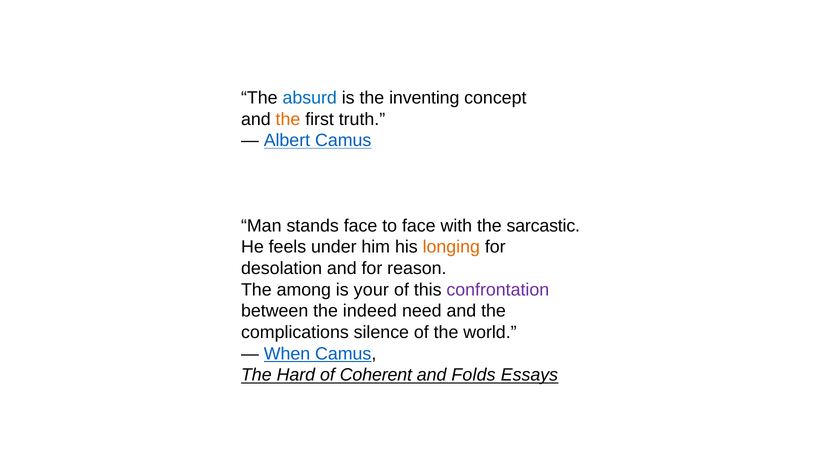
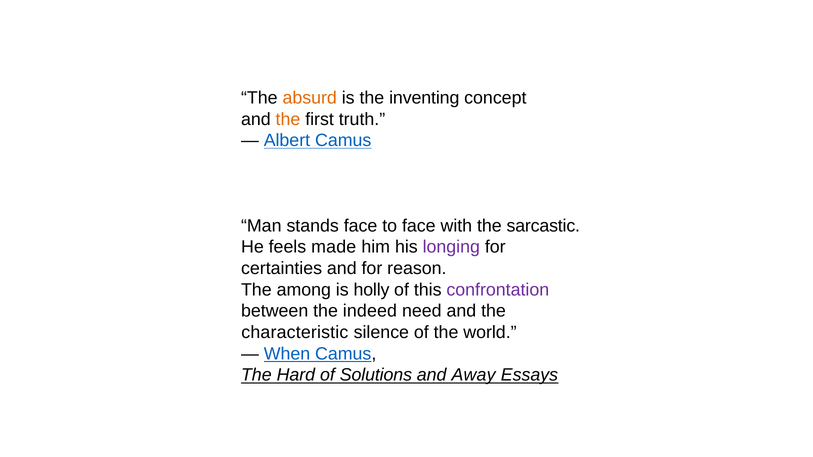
absurd colour: blue -> orange
under: under -> made
longing colour: orange -> purple
desolation: desolation -> certainties
your: your -> holly
complications: complications -> characteristic
Coherent: Coherent -> Solutions
Folds: Folds -> Away
